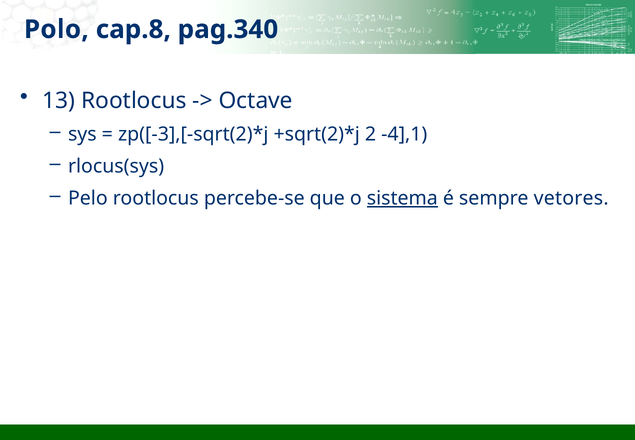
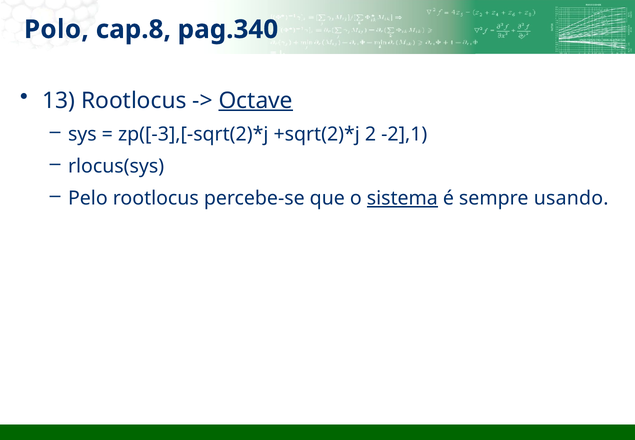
Octave underline: none -> present
-4],1: -4],1 -> -2],1
vetores: vetores -> usando
